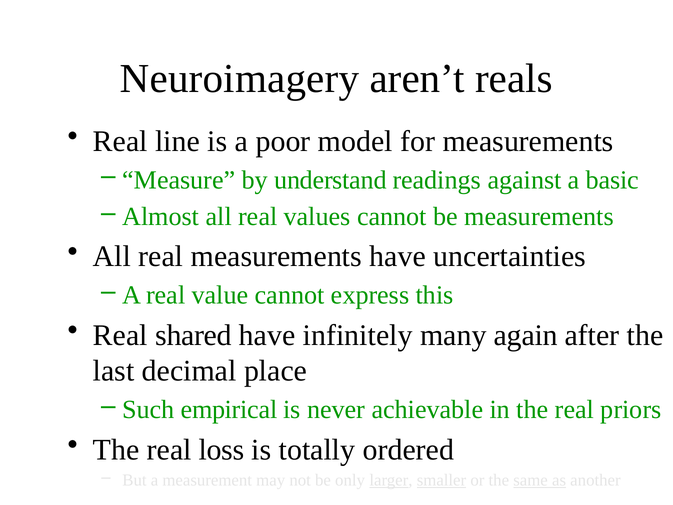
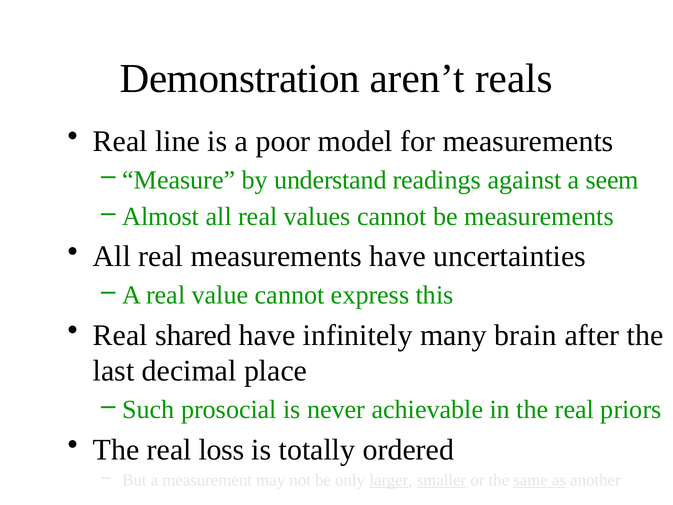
Neuroimagery: Neuroimagery -> Demonstration
basic: basic -> seem
again: again -> brain
empirical: empirical -> prosocial
